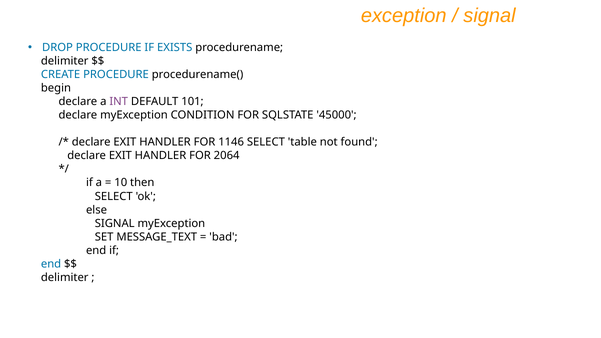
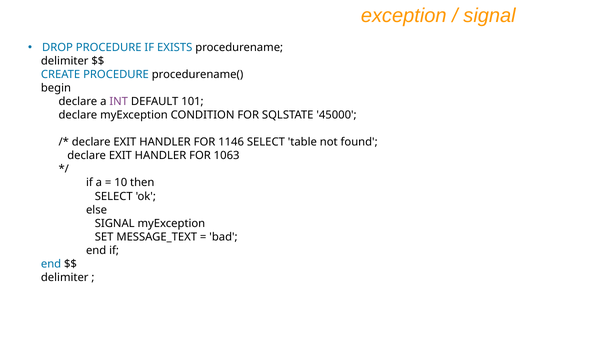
2064: 2064 -> 1063
